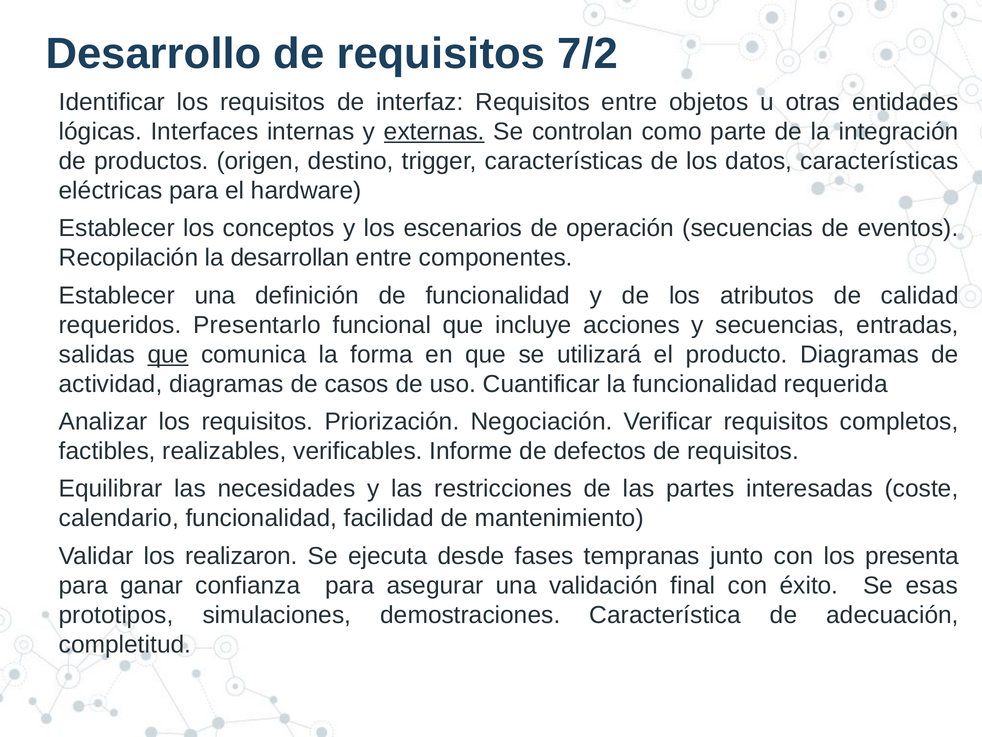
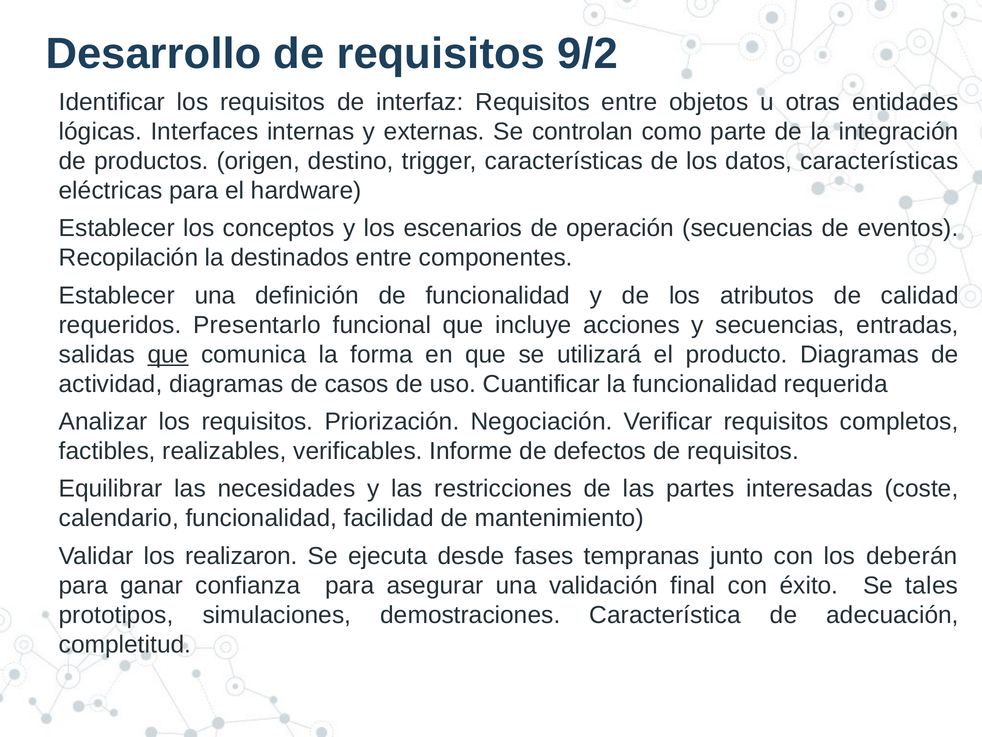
7/2: 7/2 -> 9/2
externas underline: present -> none
desarrollan: desarrollan -> destinados
presenta: presenta -> deberán
esas: esas -> tales
